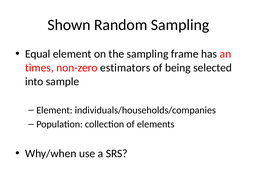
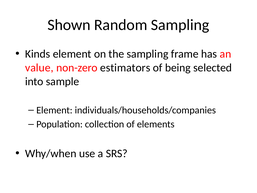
Equal: Equal -> Kinds
times: times -> value
